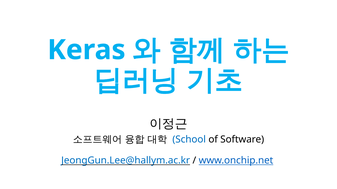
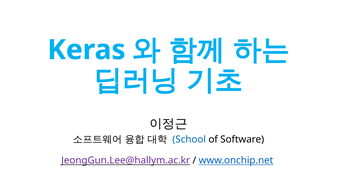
JeongGun.Lee@hallym.ac.kr colour: blue -> purple
